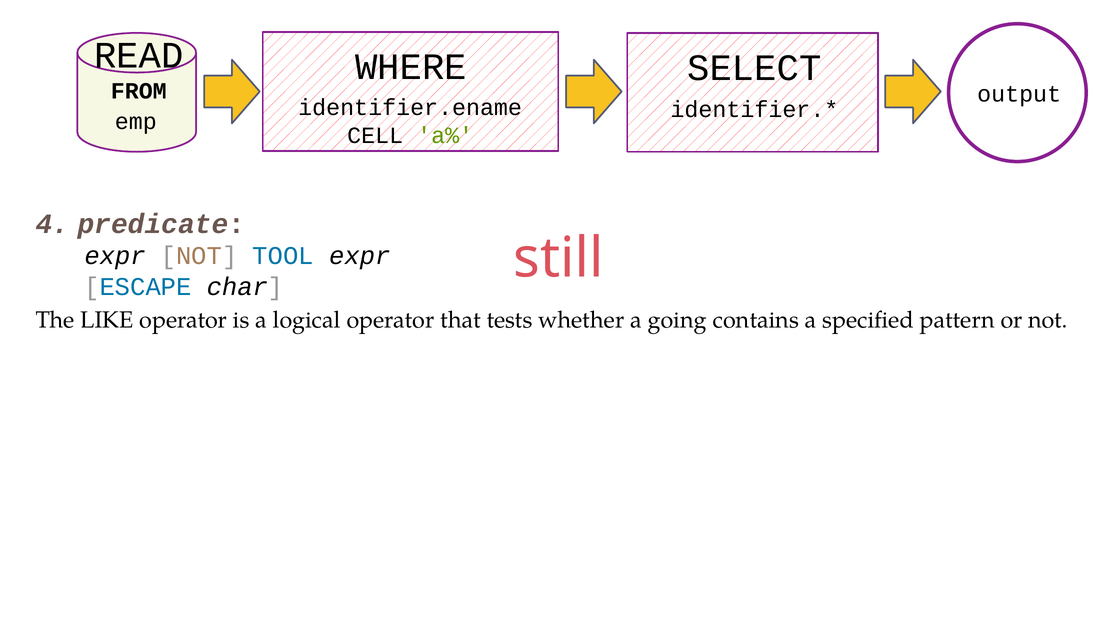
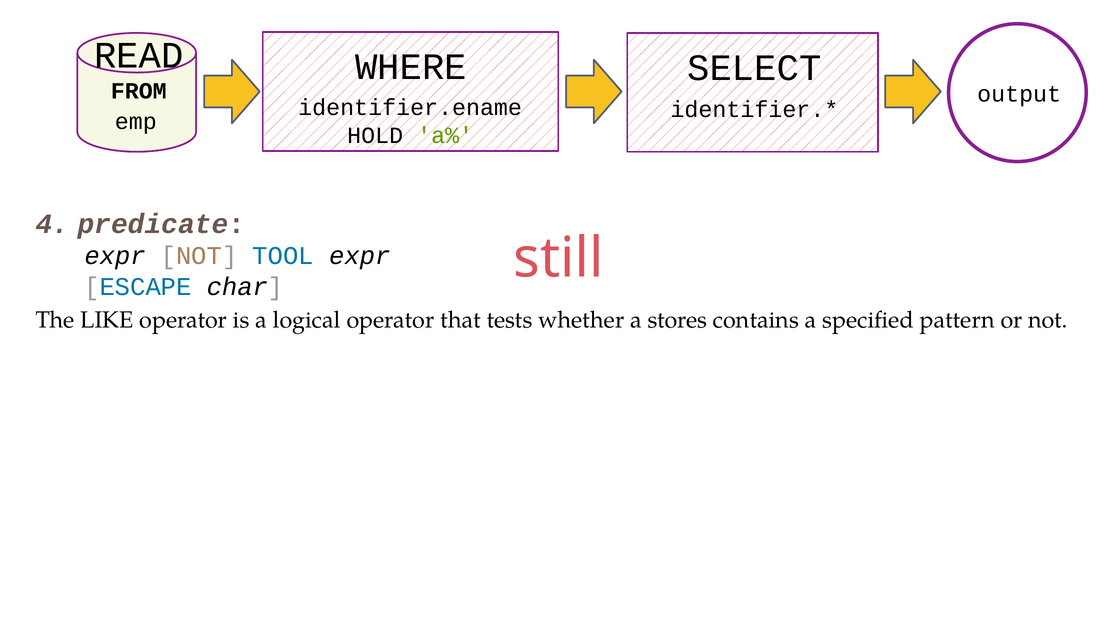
CELL: CELL -> HOLD
going: going -> stores
